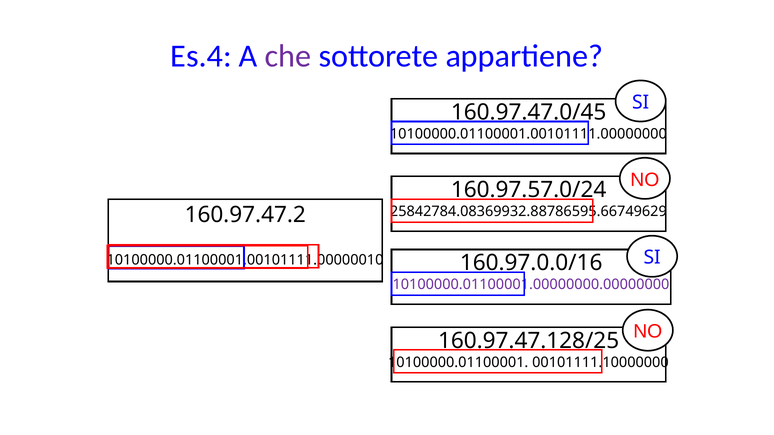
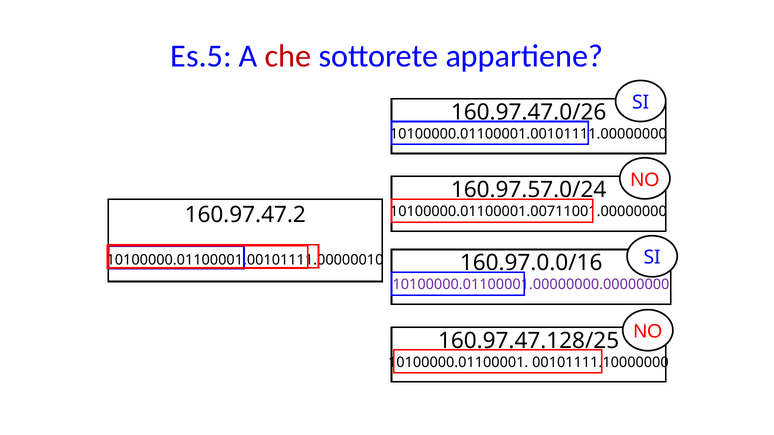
Es.4: Es.4 -> Es.5
che colour: purple -> red
160.97.47.0/45: 160.97.47.0/45 -> 160.97.47.0/26
25842784.08369932.88786595.66749629: 25842784.08369932.88786595.66749629 -> 10100000.01100001.00711001.00000000
